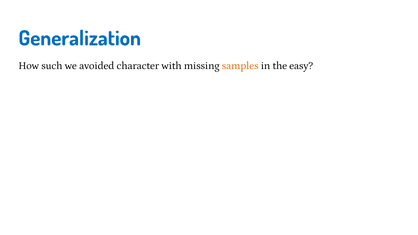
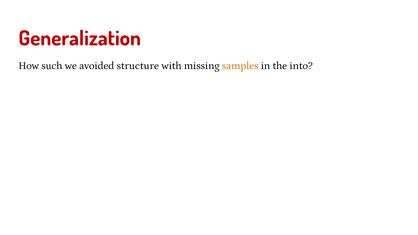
Generalization colour: blue -> red
character: character -> structure
easy: easy -> into
